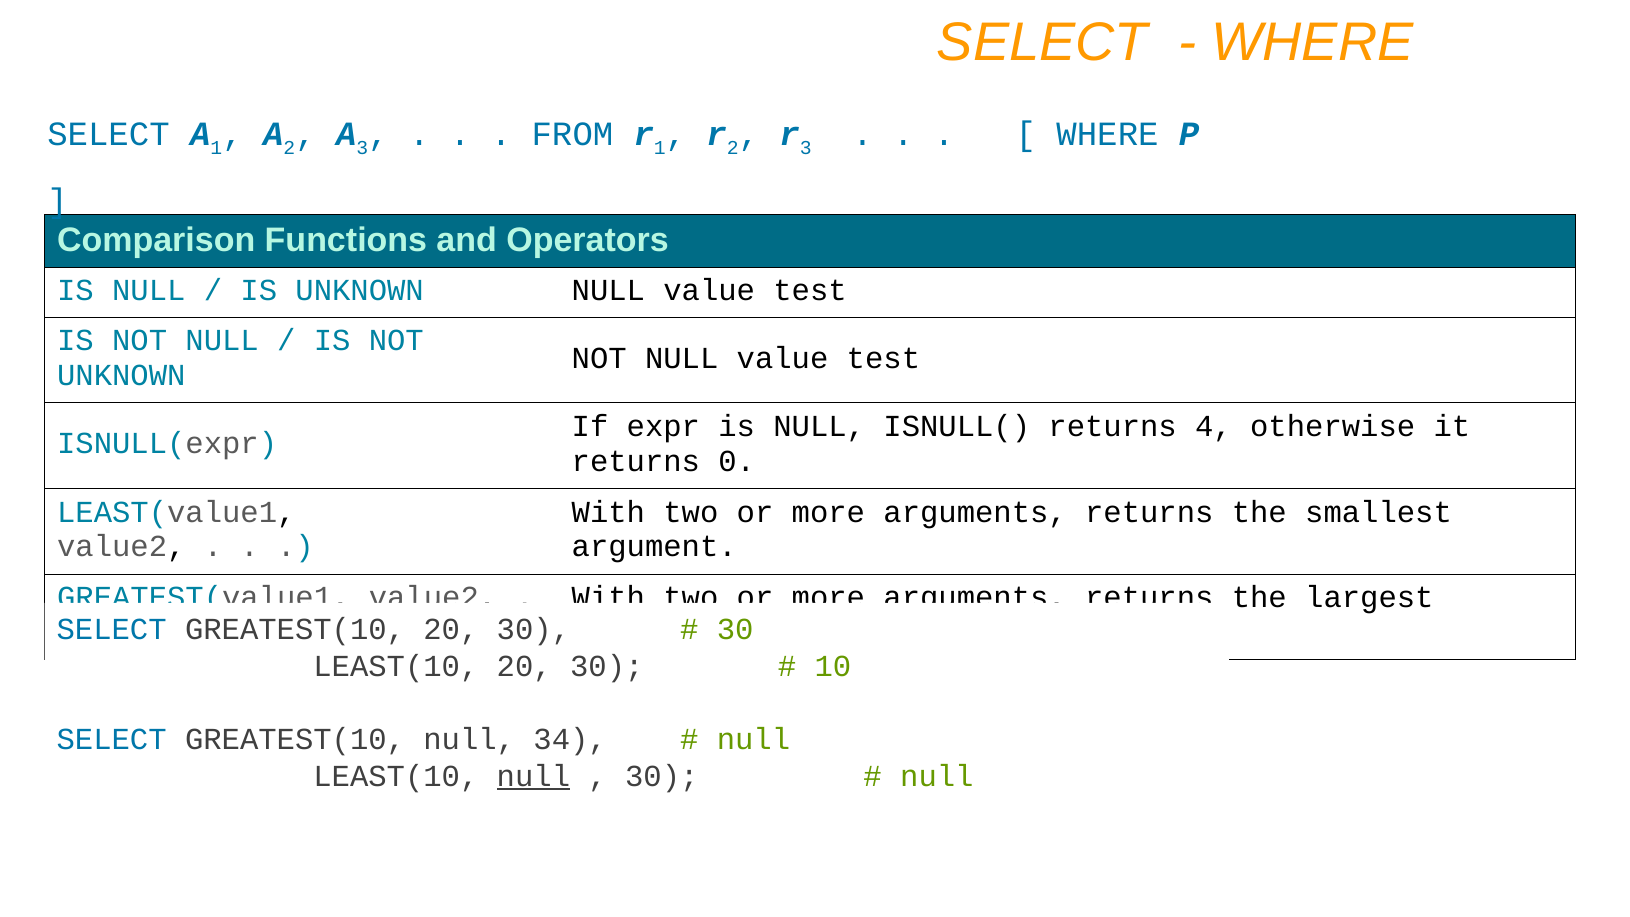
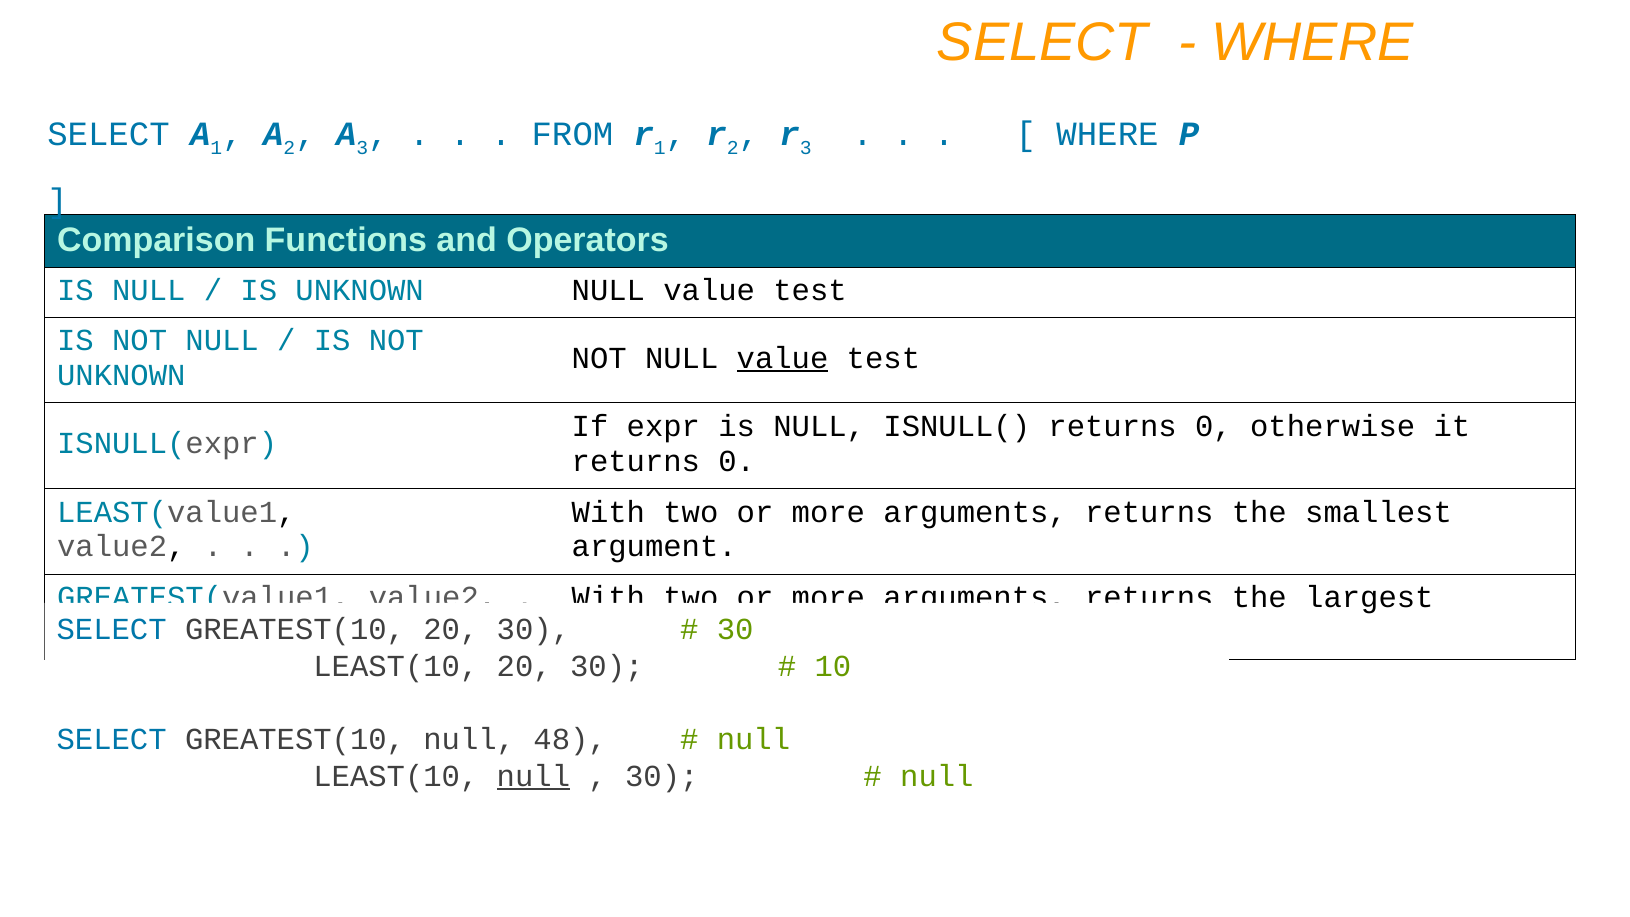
value at (783, 358) underline: none -> present
ISNULL( returns 4: 4 -> 0
34: 34 -> 48
